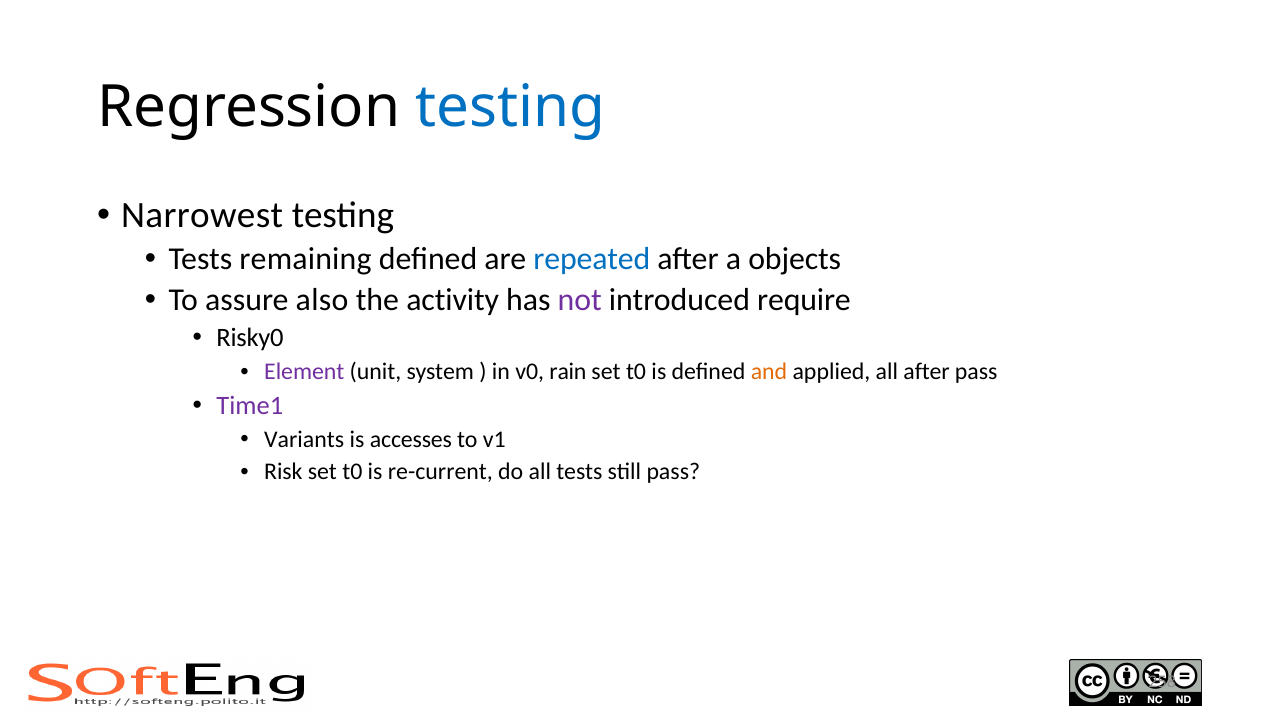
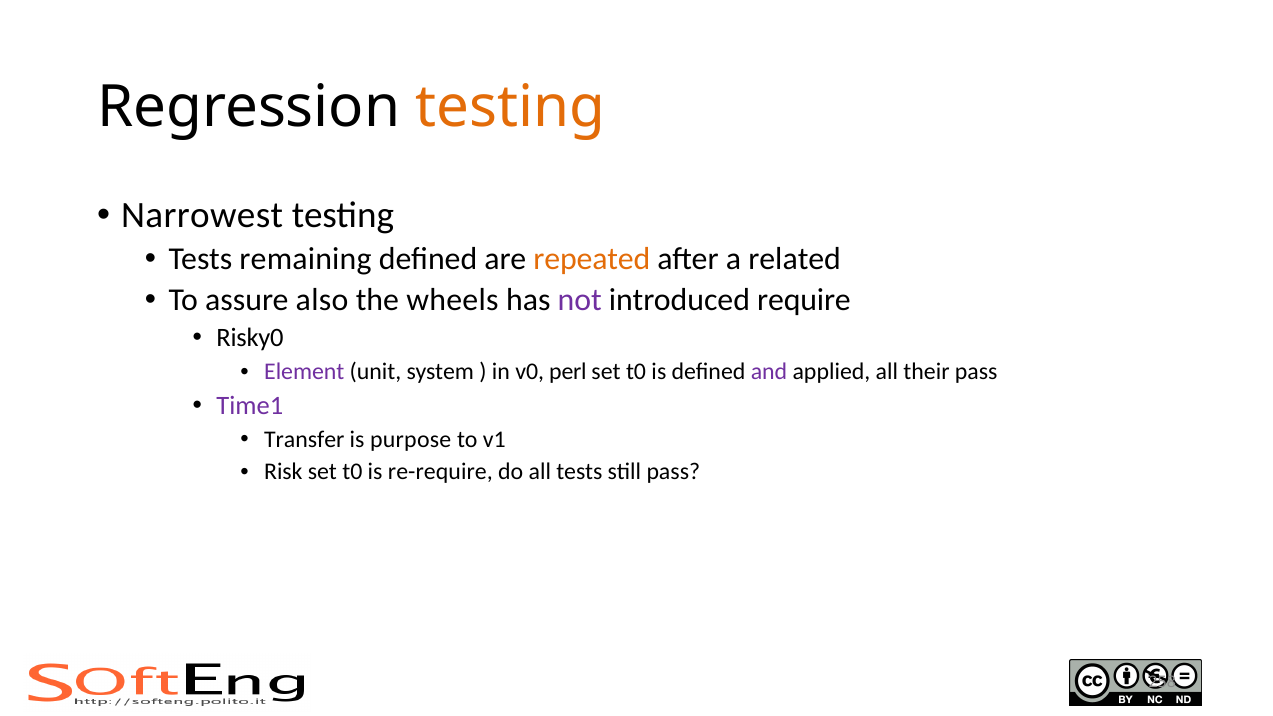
testing at (510, 107) colour: blue -> orange
repeated colour: blue -> orange
objects: objects -> related
activity: activity -> wheels
rain: rain -> perl
and colour: orange -> purple
all after: after -> their
Variants: Variants -> Transfer
accesses: accesses -> purpose
re-current: re-current -> re-require
